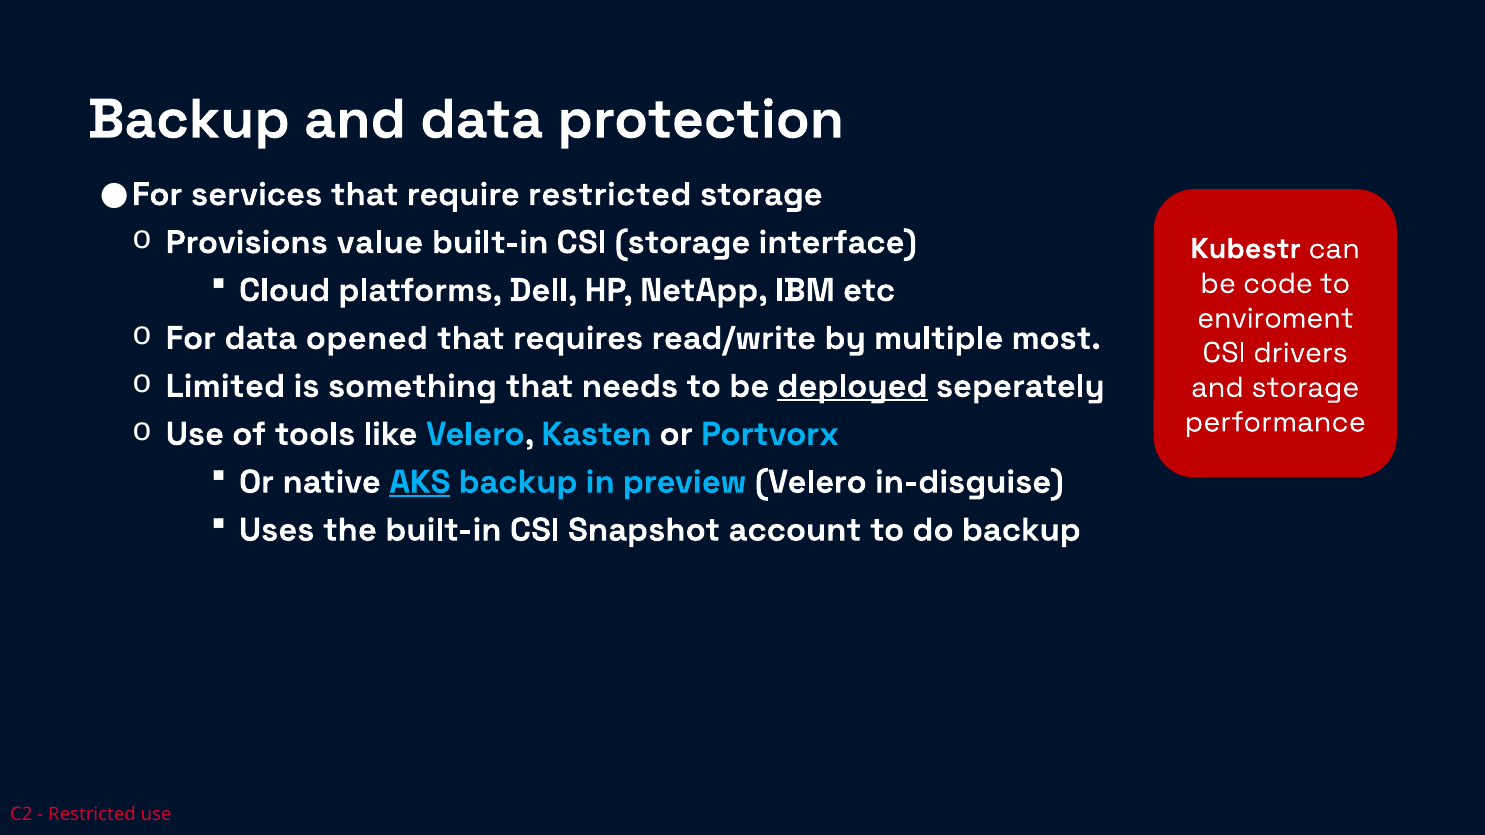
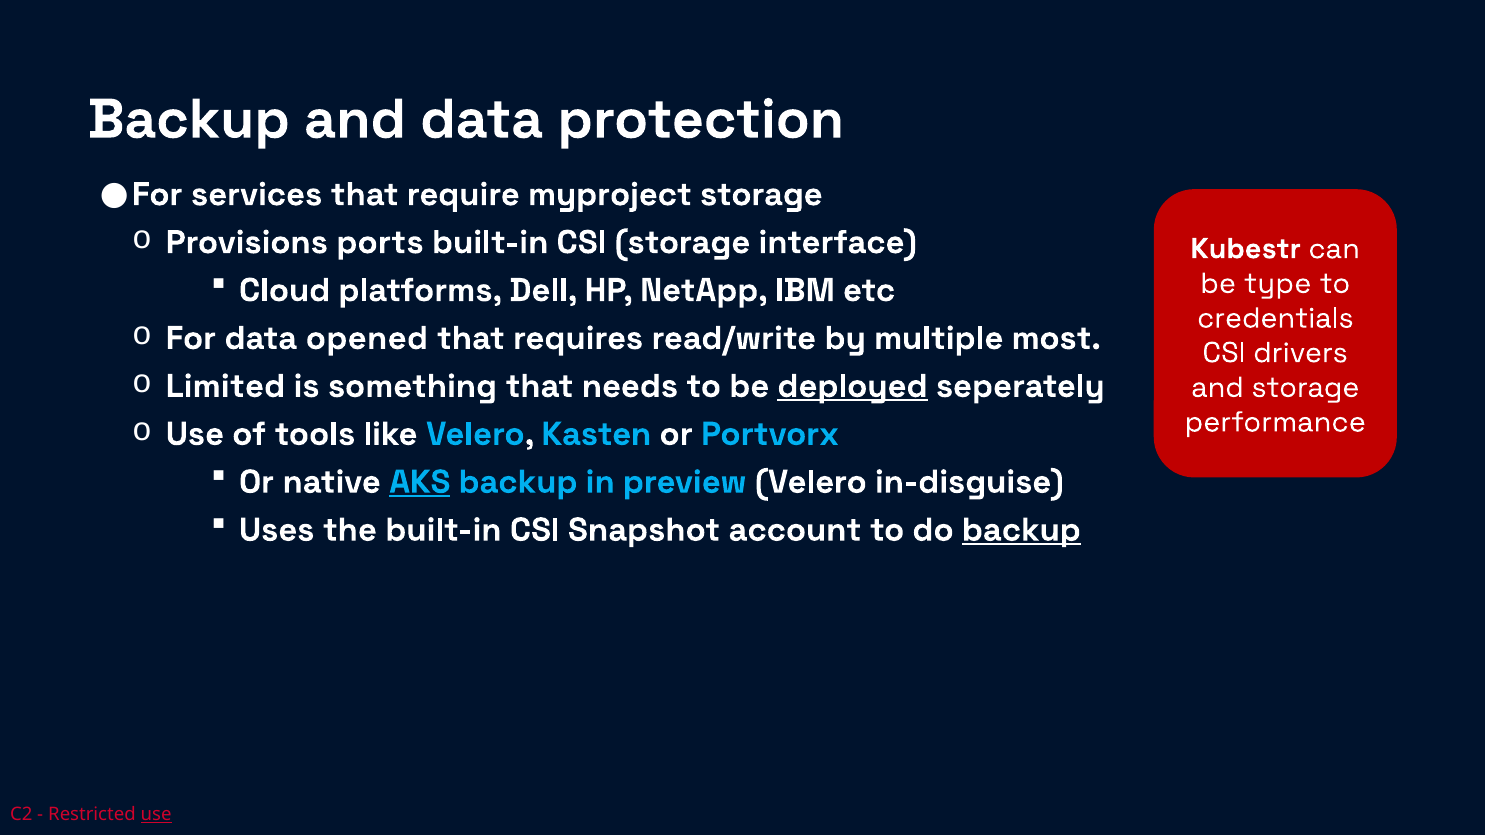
require restricted: restricted -> myproject
value: value -> ports
code: code -> type
enviroment: enviroment -> credentials
backup at (1021, 530) underline: none -> present
use at (156, 815) underline: none -> present
